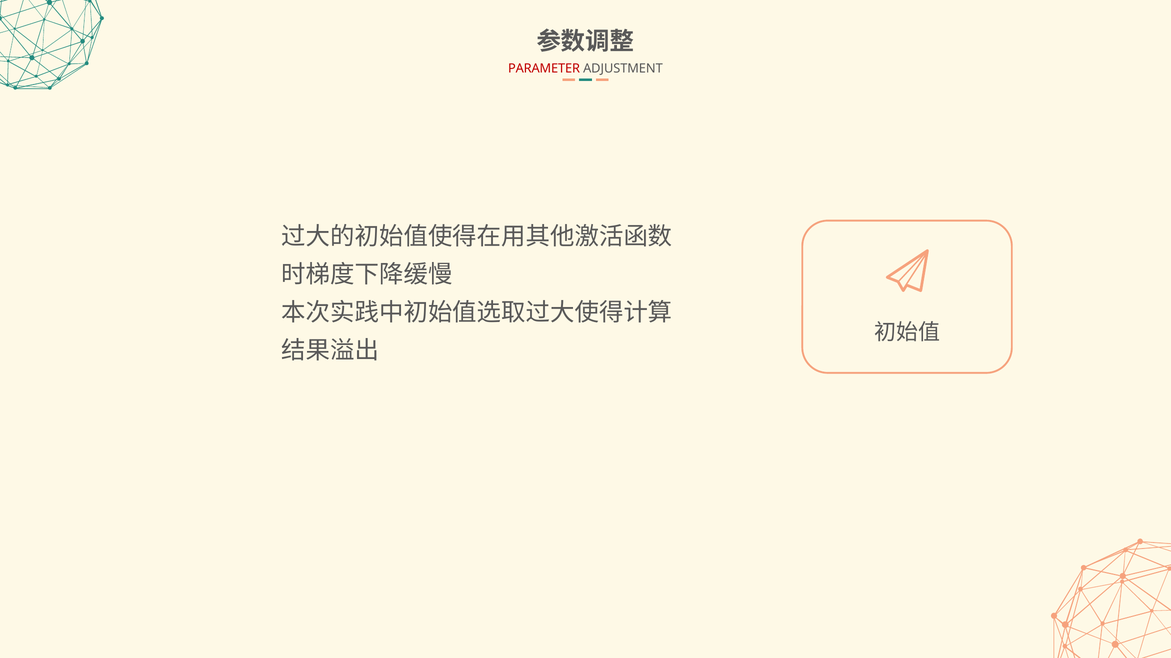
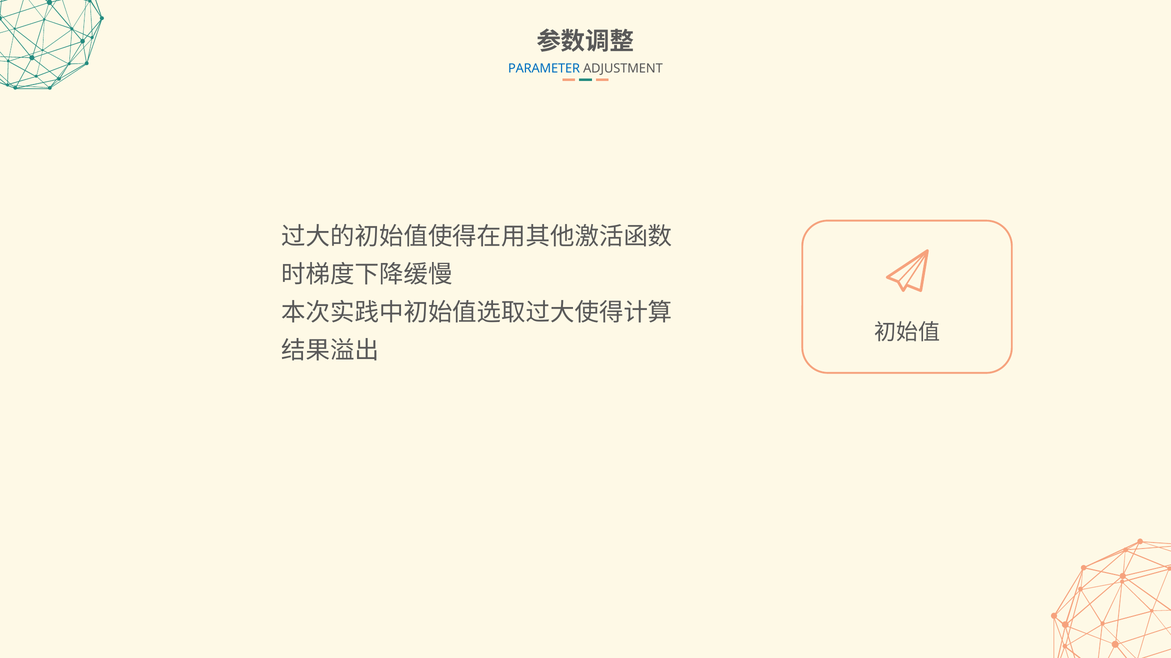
PARAMETER colour: red -> blue
